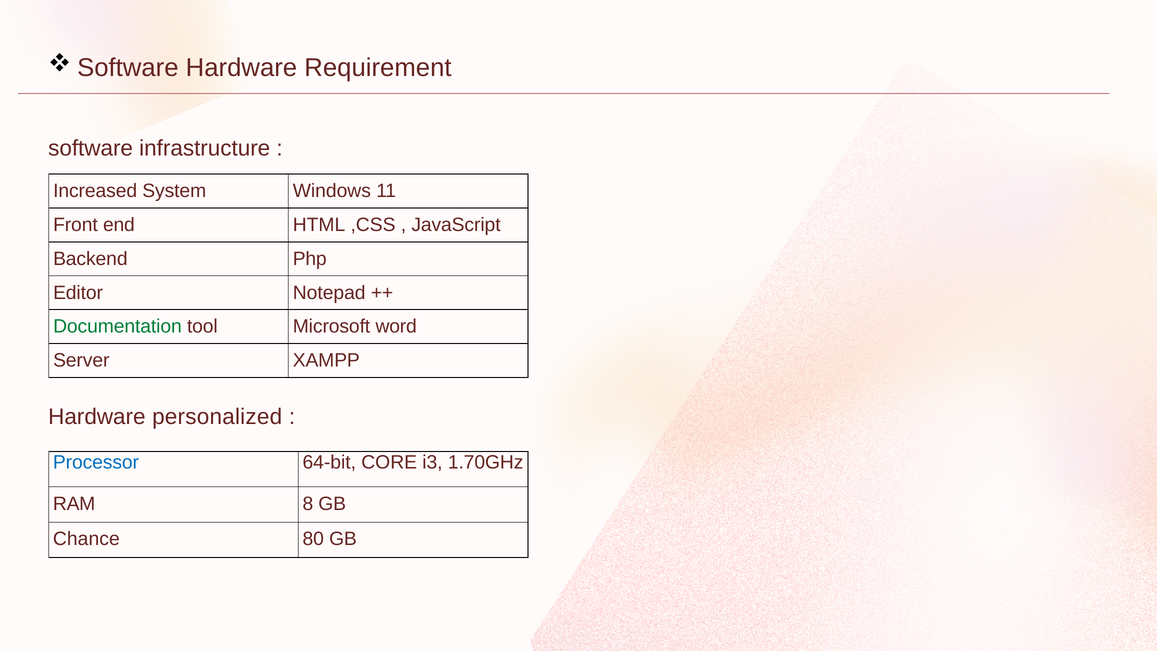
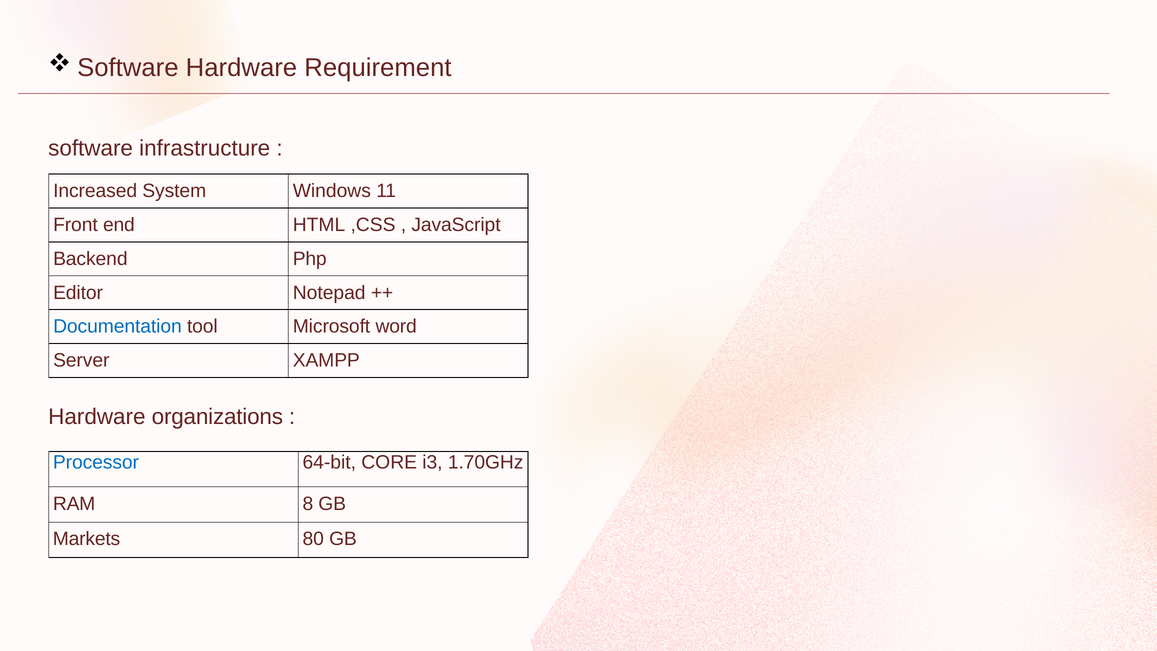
Documentation colour: green -> blue
personalized: personalized -> organizations
Chance: Chance -> Markets
